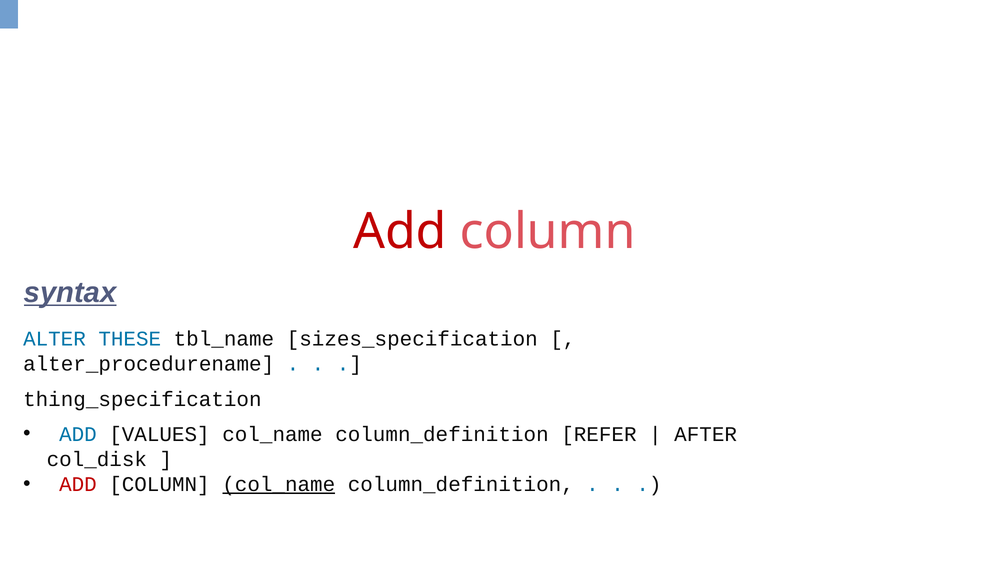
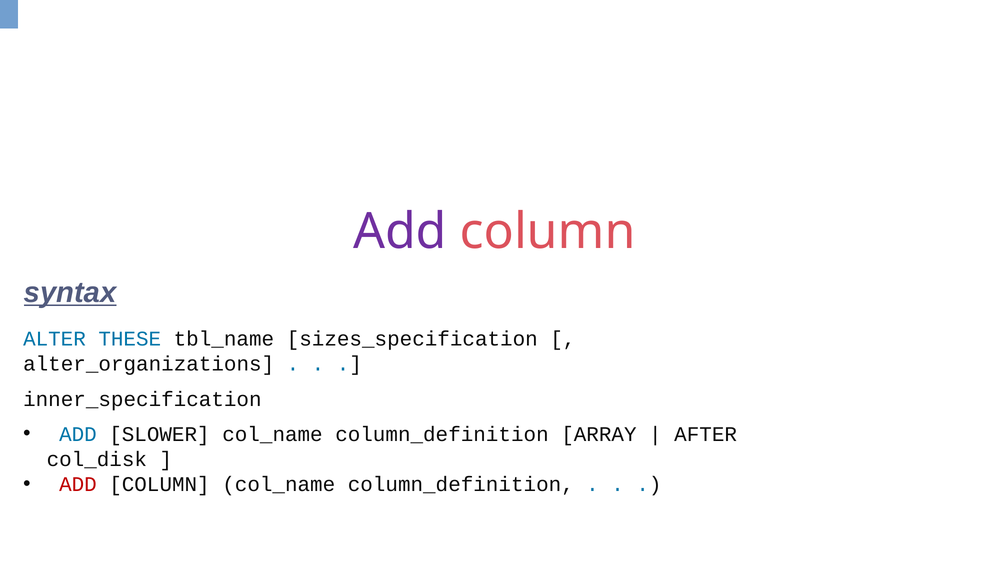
Add at (400, 231) colour: red -> purple
alter_procedurename: alter_procedurename -> alter_organizations
thing_specification: thing_specification -> inner_specification
VALUES: VALUES -> SLOWER
REFER: REFER -> ARRAY
col_name at (279, 484) underline: present -> none
